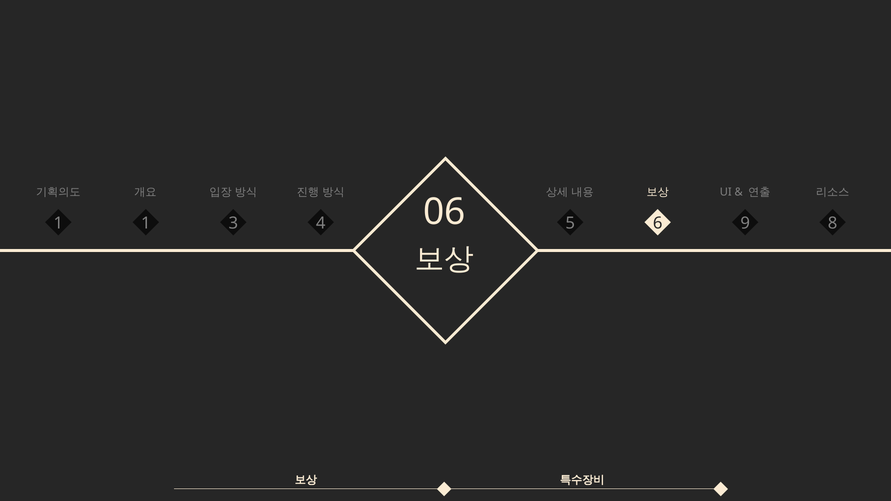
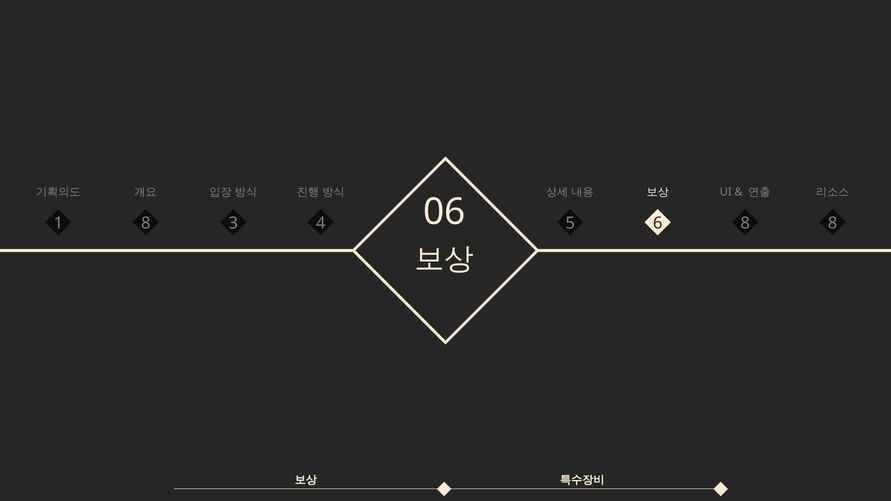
06 9: 9 -> 8
1 1: 1 -> 8
